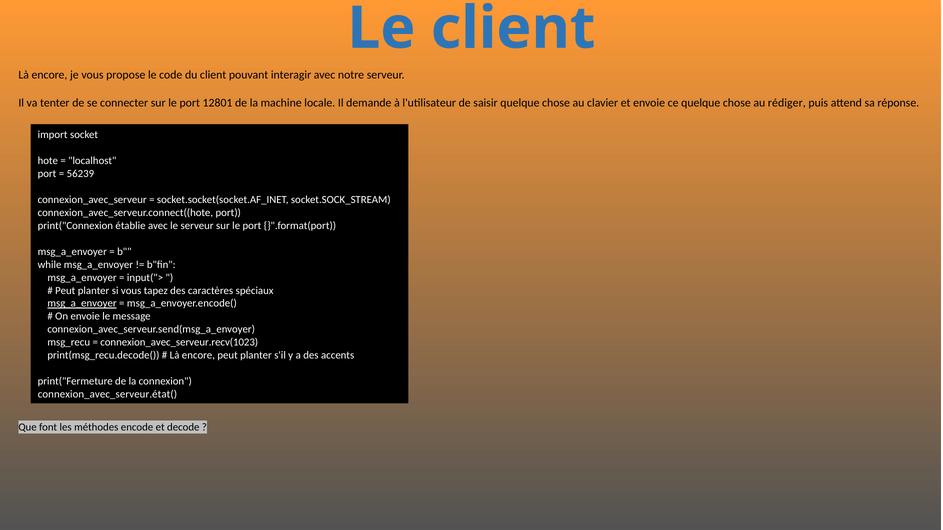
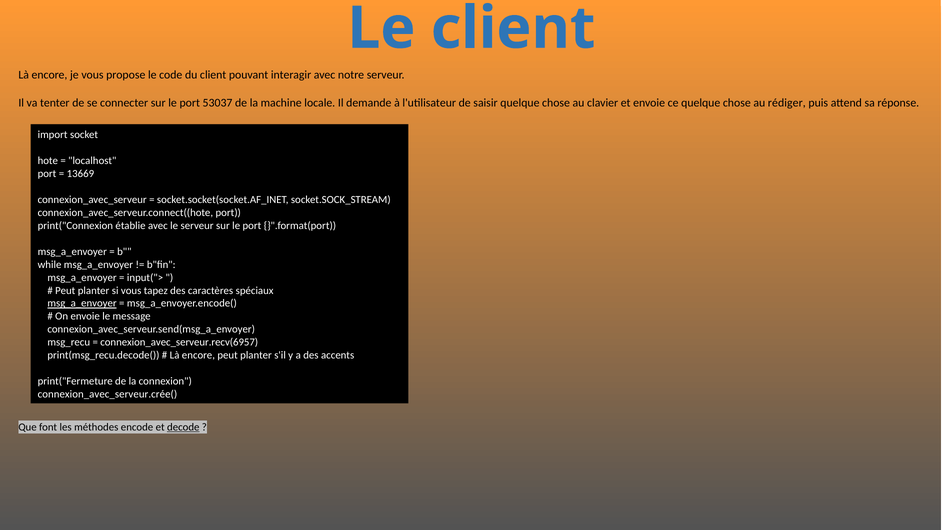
12801: 12801 -> 53037
56239: 56239 -> 13669
connexion_avec_serveur.recv(1023: connexion_avec_serveur.recv(1023 -> connexion_avec_serveur.recv(6957
connexion_avec_serveur.état(: connexion_avec_serveur.état( -> connexion_avec_serveur.crée(
decode underline: none -> present
